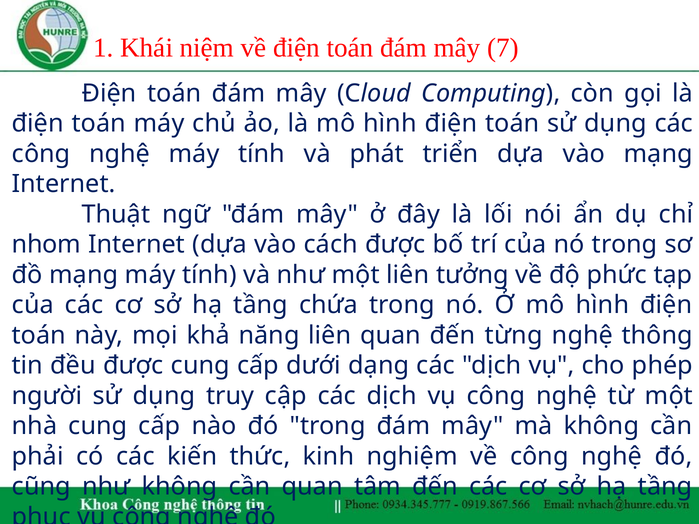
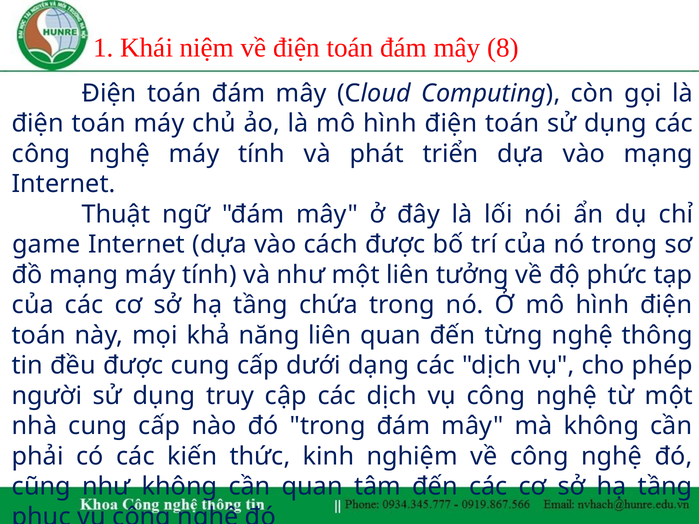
7: 7 -> 8
nhom: nhom -> game
